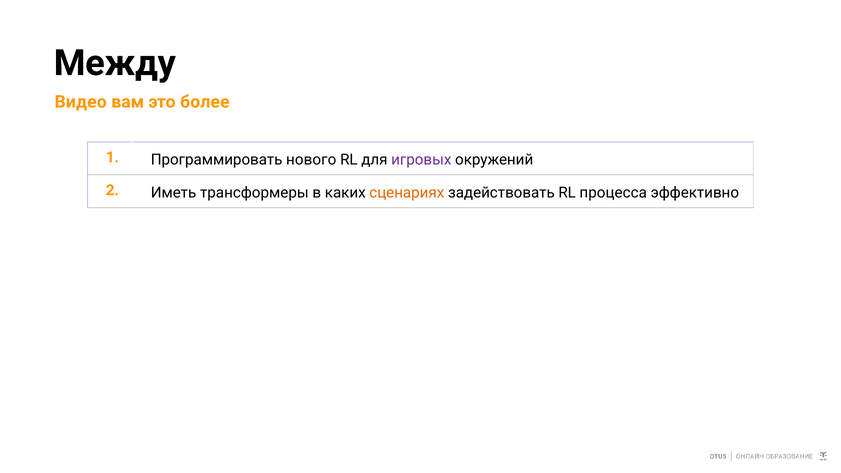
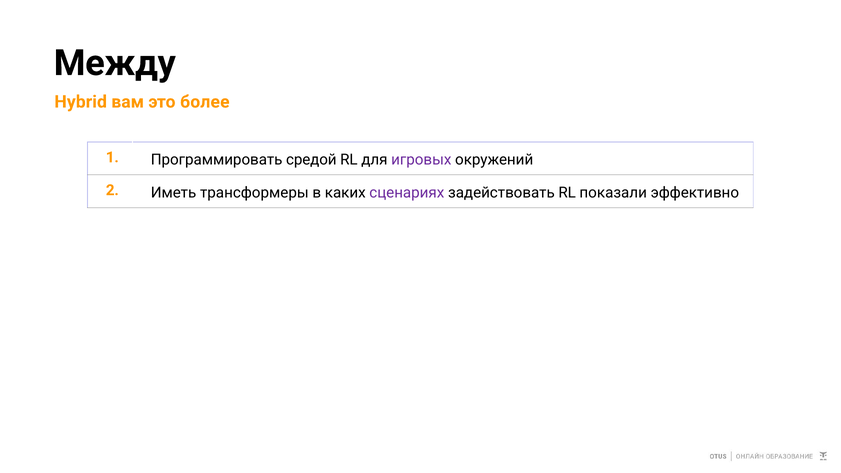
Видео: Видео -> Hybrid
нового: нового -> средой
сценариях colour: orange -> purple
процесса: процесса -> показали
